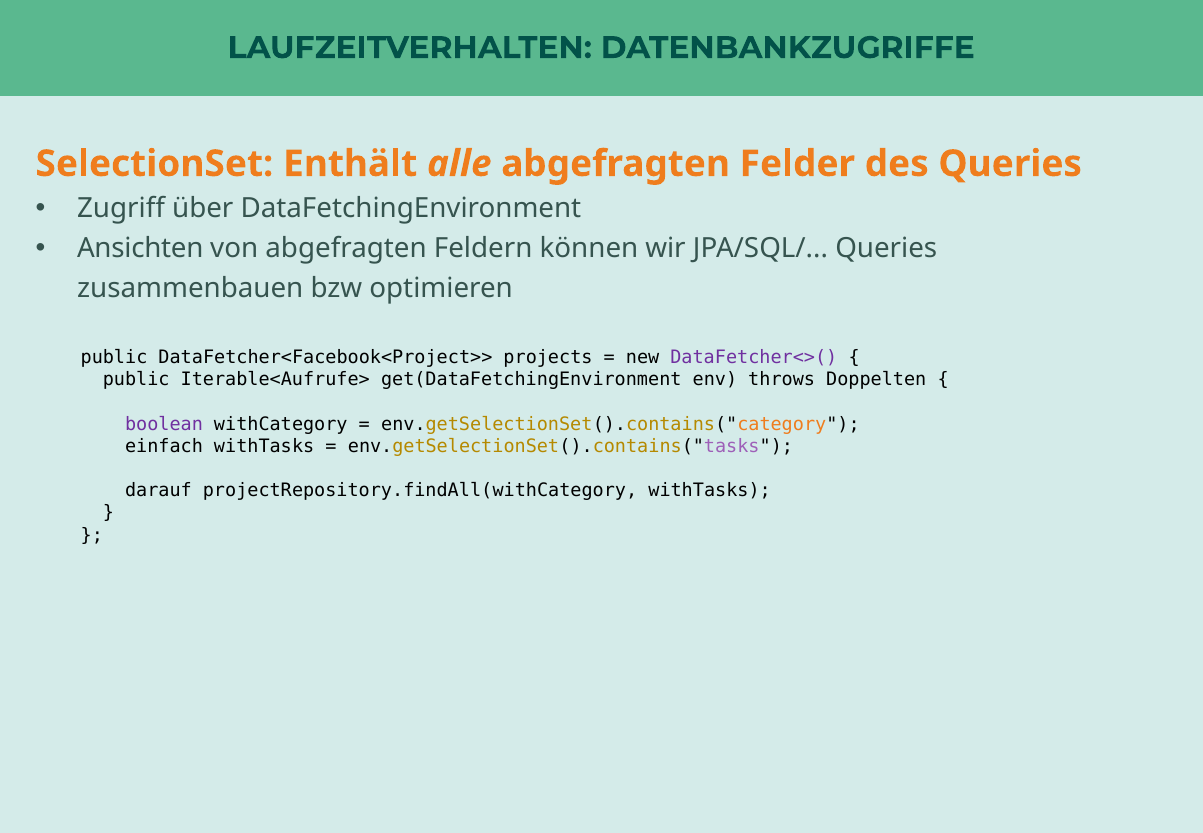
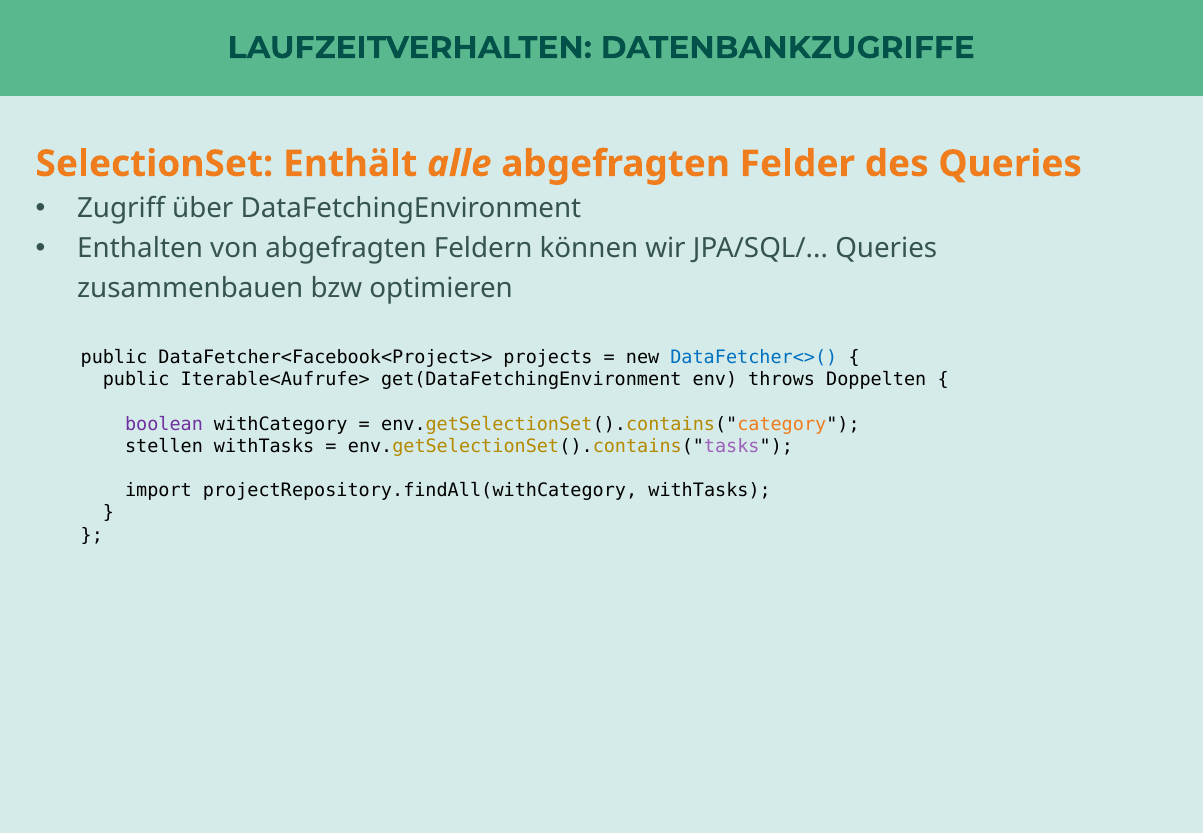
Ansichten: Ansichten -> Enthalten
DataFetcher<>( colour: purple -> blue
einfach: einfach -> stellen
darauf: darauf -> import
